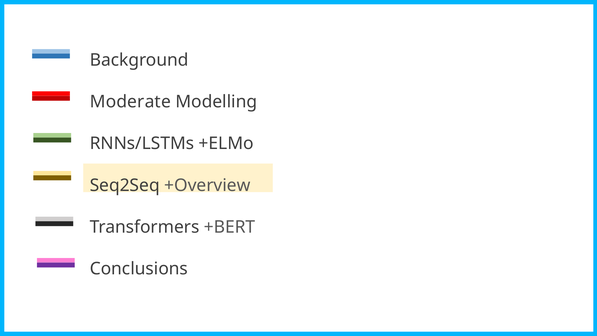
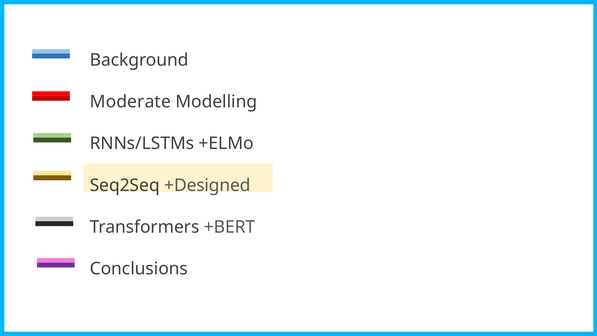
+Overview: +Overview -> +Designed
